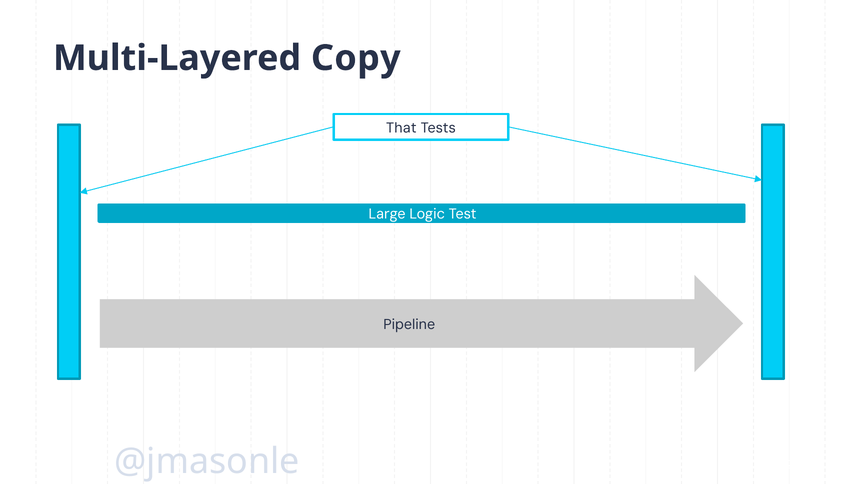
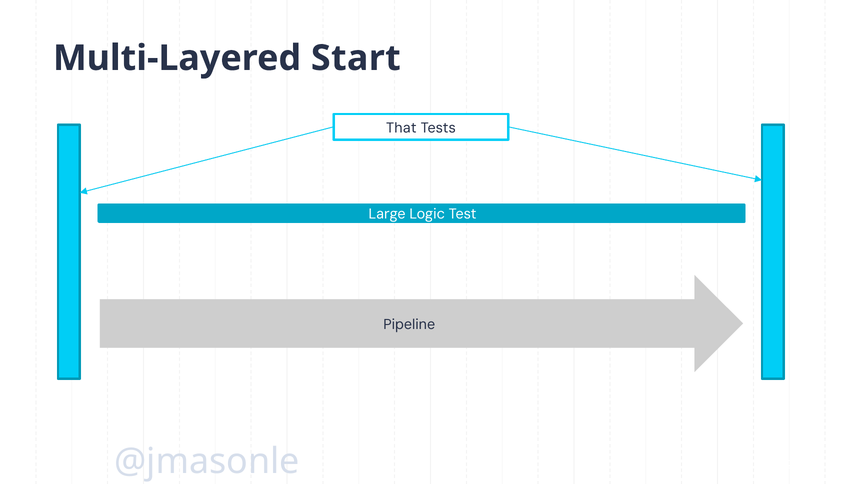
Copy: Copy -> Start
